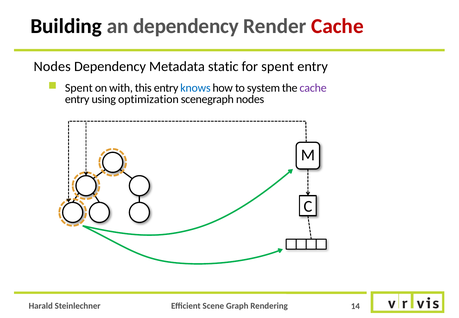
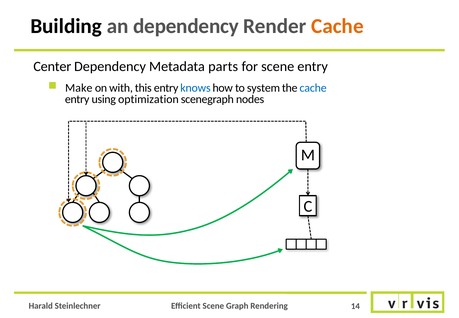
Cache at (337, 26) colour: red -> orange
Nodes at (52, 66): Nodes -> Center
static: static -> parts
for spent: spent -> scene
Spent at (79, 88): Spent -> Make
cache at (313, 88) colour: purple -> blue
